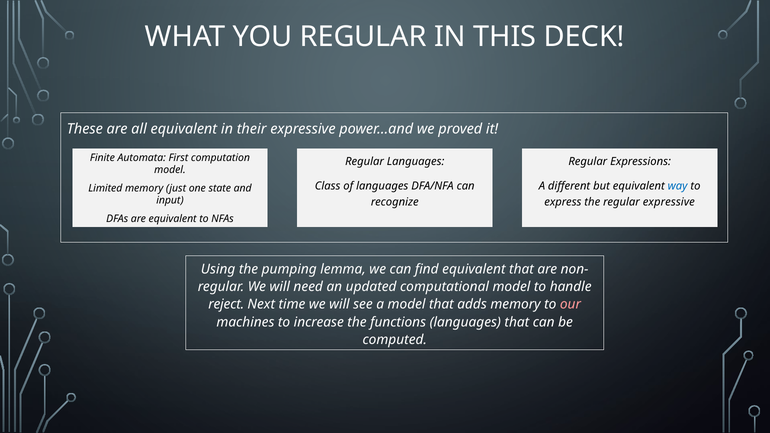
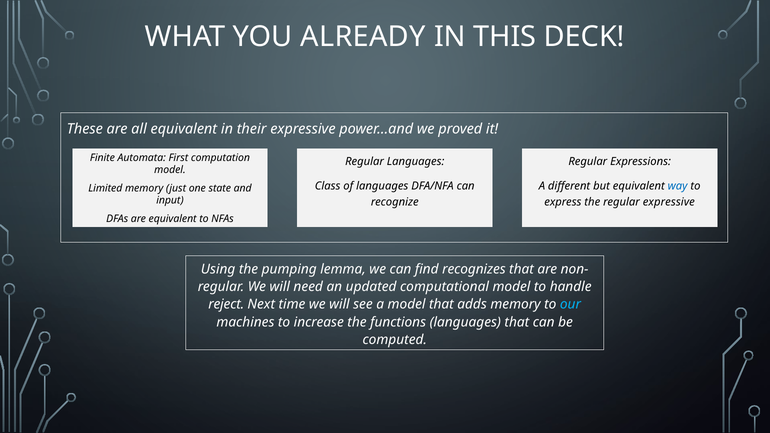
YOU REGULAR: REGULAR -> ALREADY
find equivalent: equivalent -> recognizes
our colour: pink -> light blue
